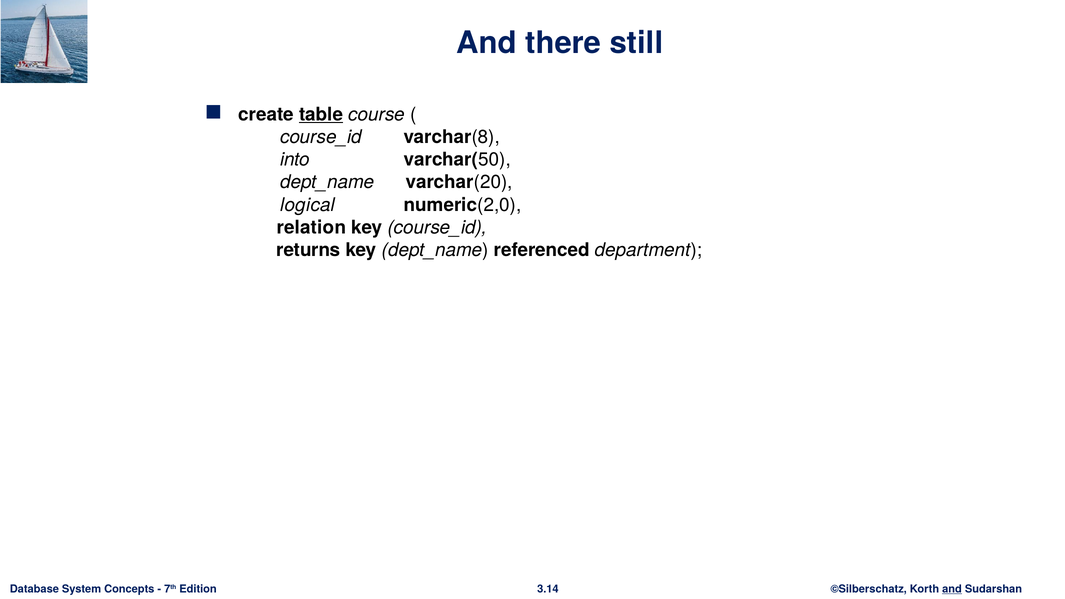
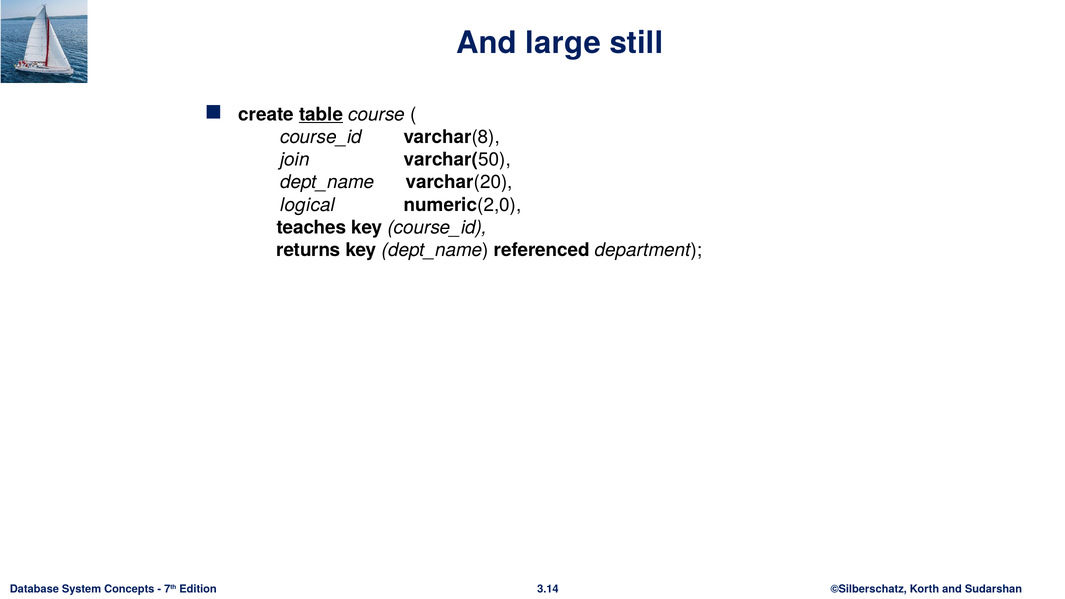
there: there -> large
into: into -> join
relation: relation -> teaches
and at (952, 589) underline: present -> none
